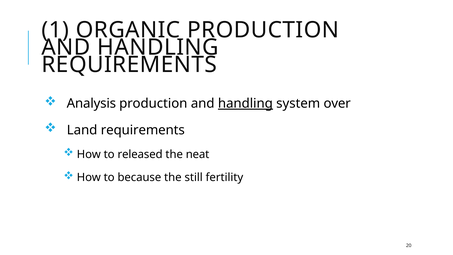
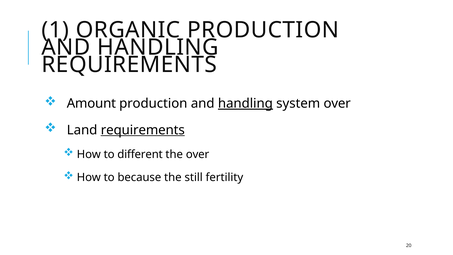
Analysis: Analysis -> Amount
requirements at (143, 130) underline: none -> present
released: released -> different
the neat: neat -> over
